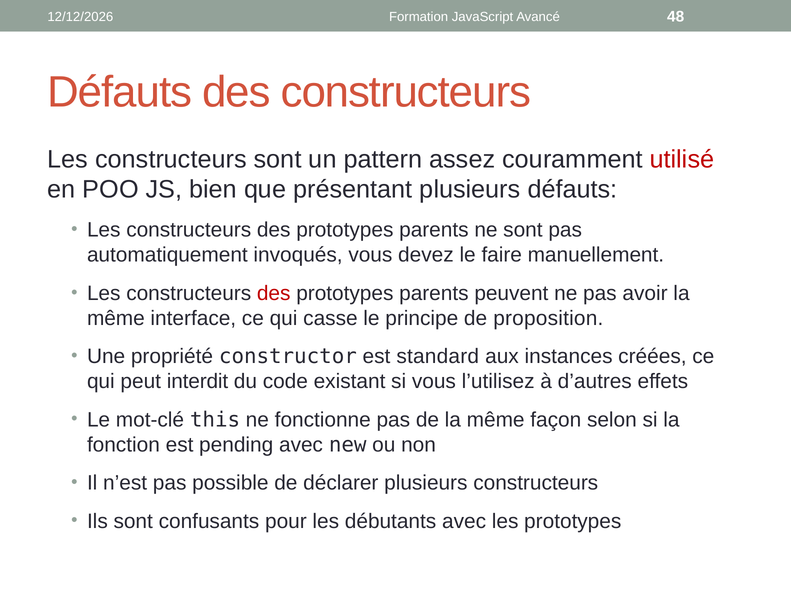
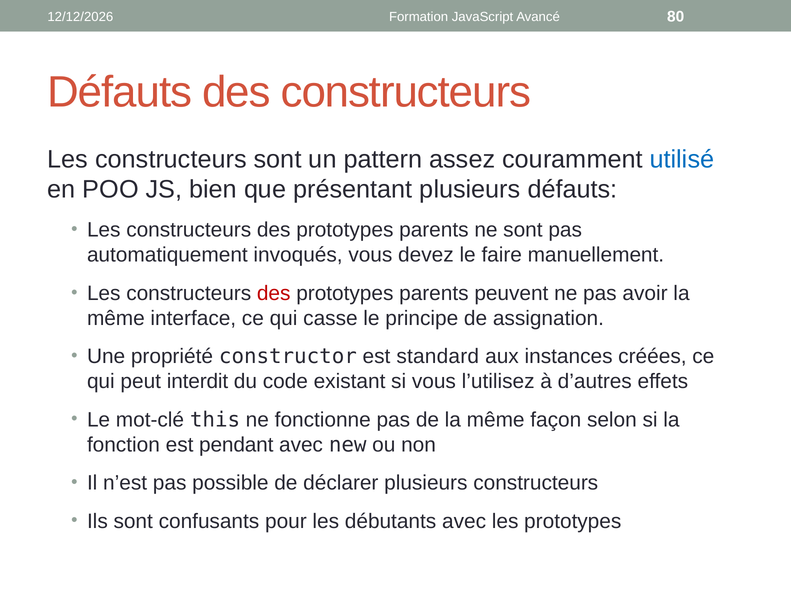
48: 48 -> 80
utilisé colour: red -> blue
proposition: proposition -> assignation
pending: pending -> pendant
